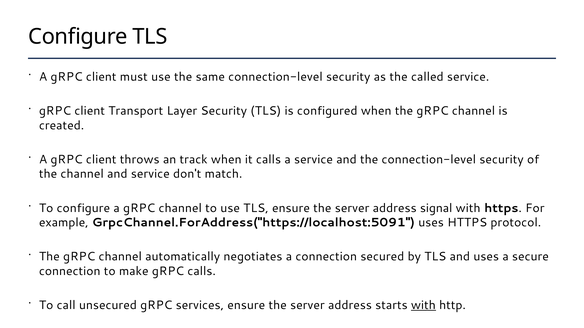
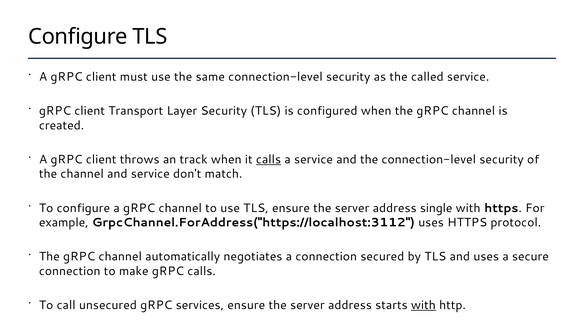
calls at (269, 160) underline: none -> present
signal: signal -> single
GrpcChannel.ForAddress("https://localhost:5091: GrpcChannel.ForAddress("https://localhost:5091 -> GrpcChannel.ForAddress("https://localhost:3112
